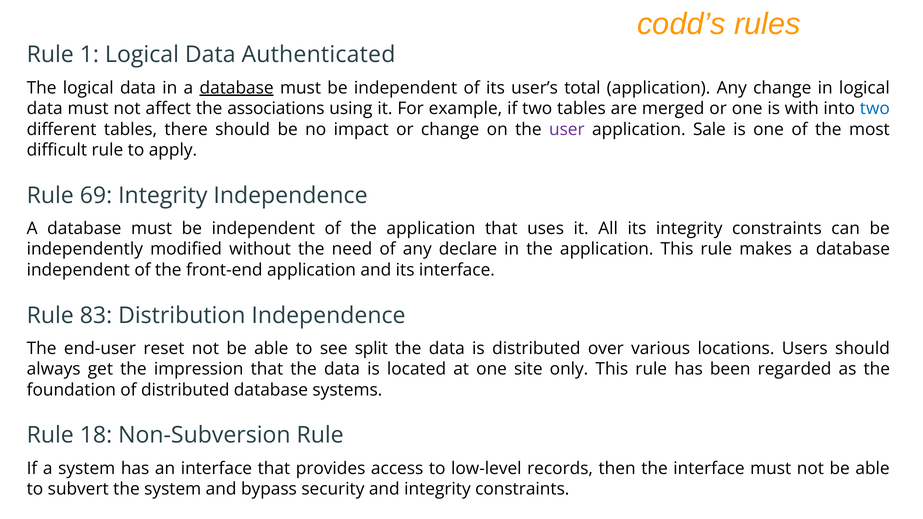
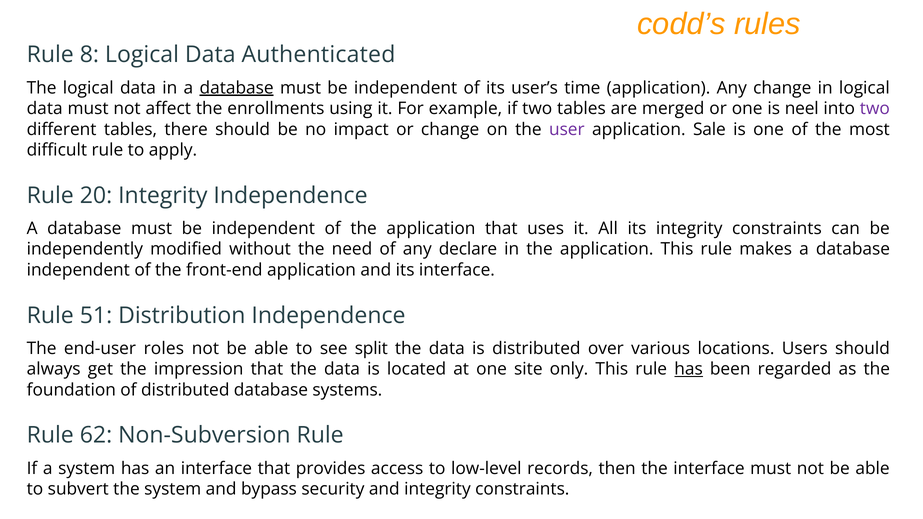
1: 1 -> 8
total: total -> time
associations: associations -> enrollments
with: with -> neel
two at (875, 109) colour: blue -> purple
69: 69 -> 20
83: 83 -> 51
reset: reset -> roles
has at (689, 369) underline: none -> present
18: 18 -> 62
